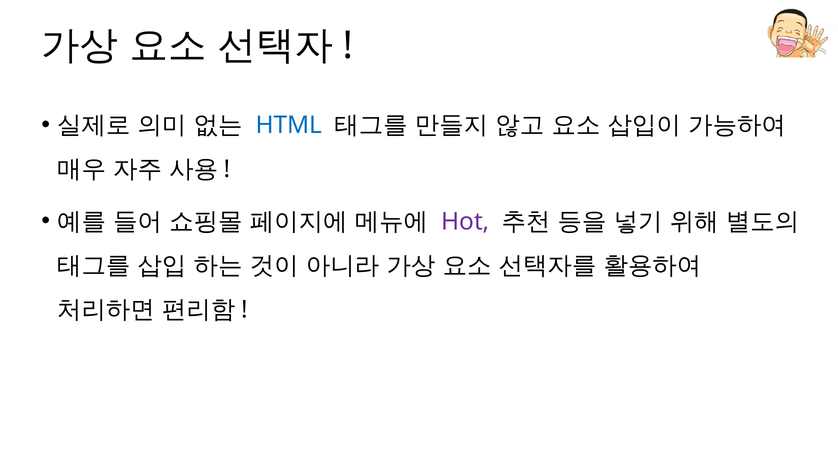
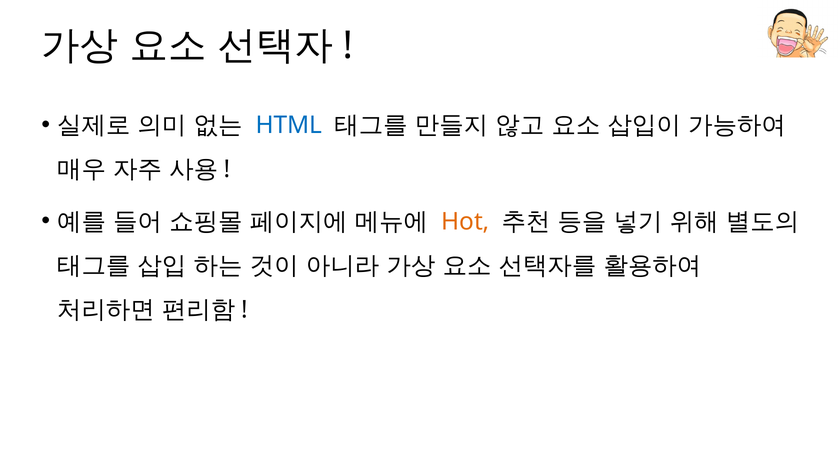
Hot colour: purple -> orange
